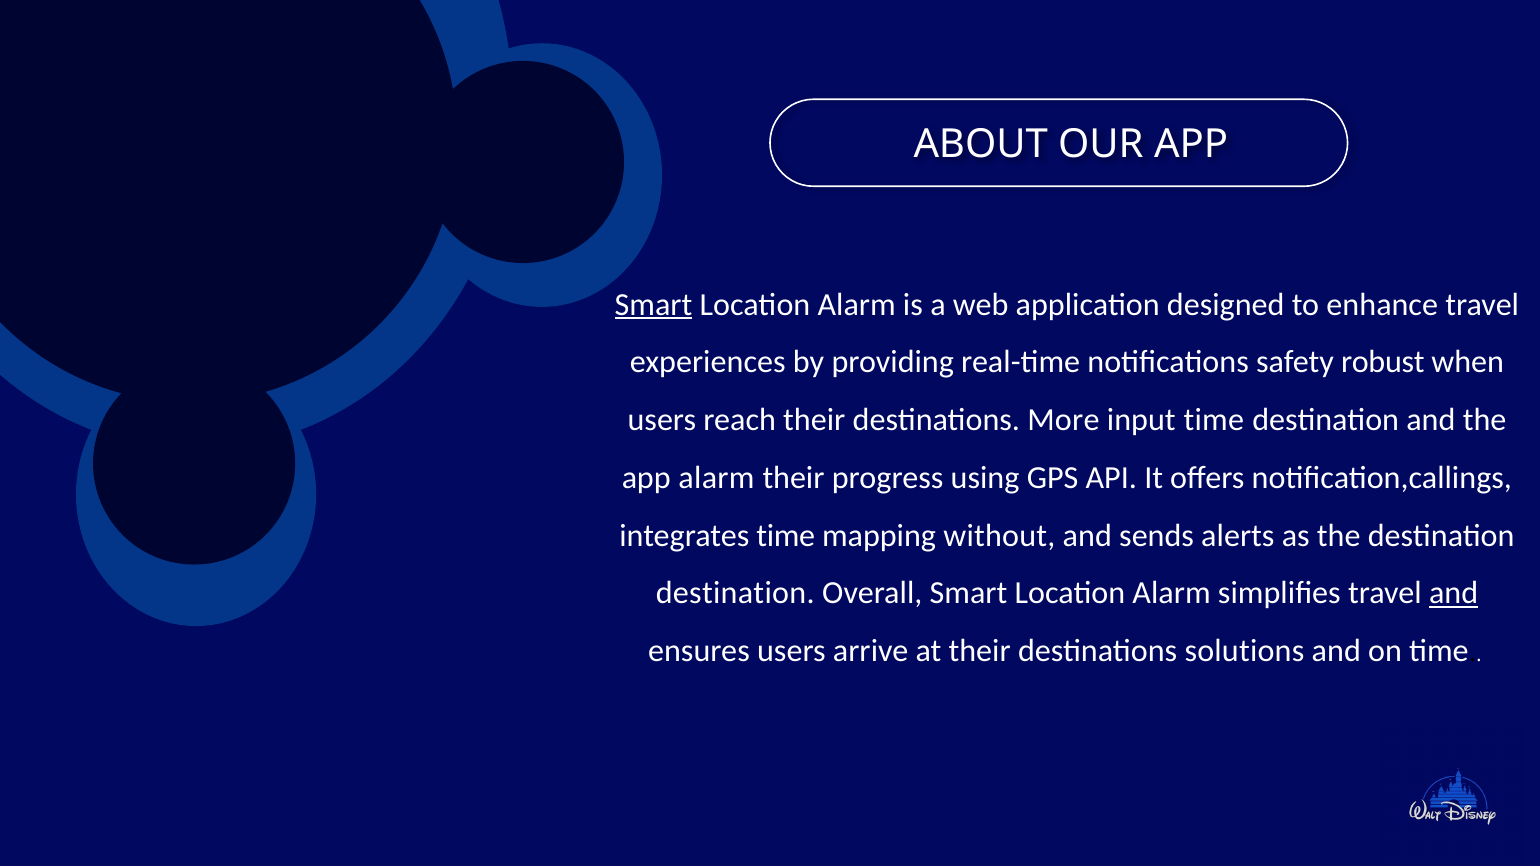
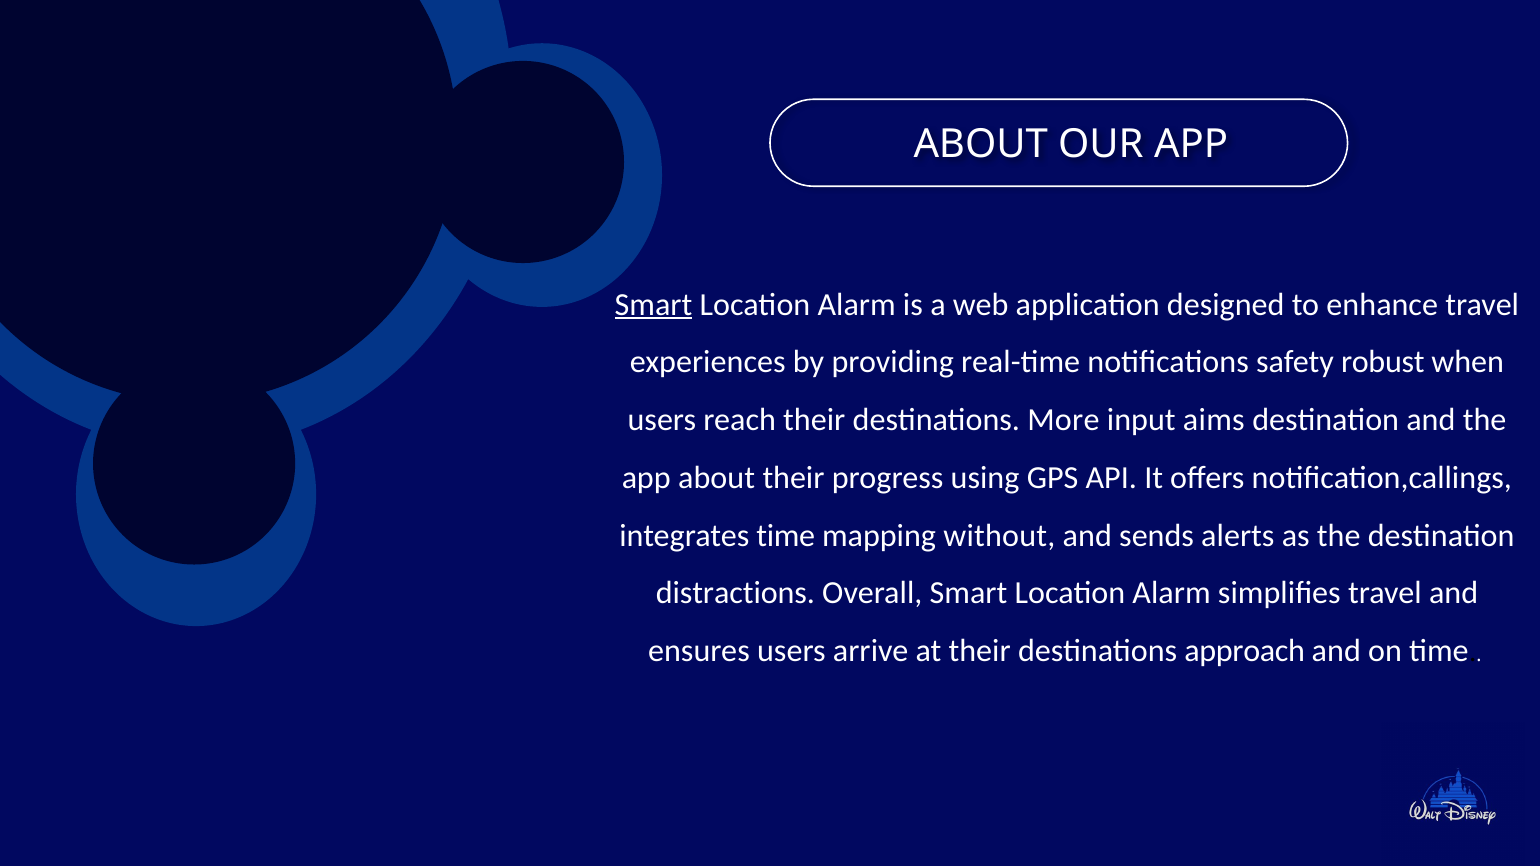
input time: time -> aims
app alarm: alarm -> about
destination at (735, 593): destination -> distractions
and at (1454, 593) underline: present -> none
solutions: solutions -> approach
